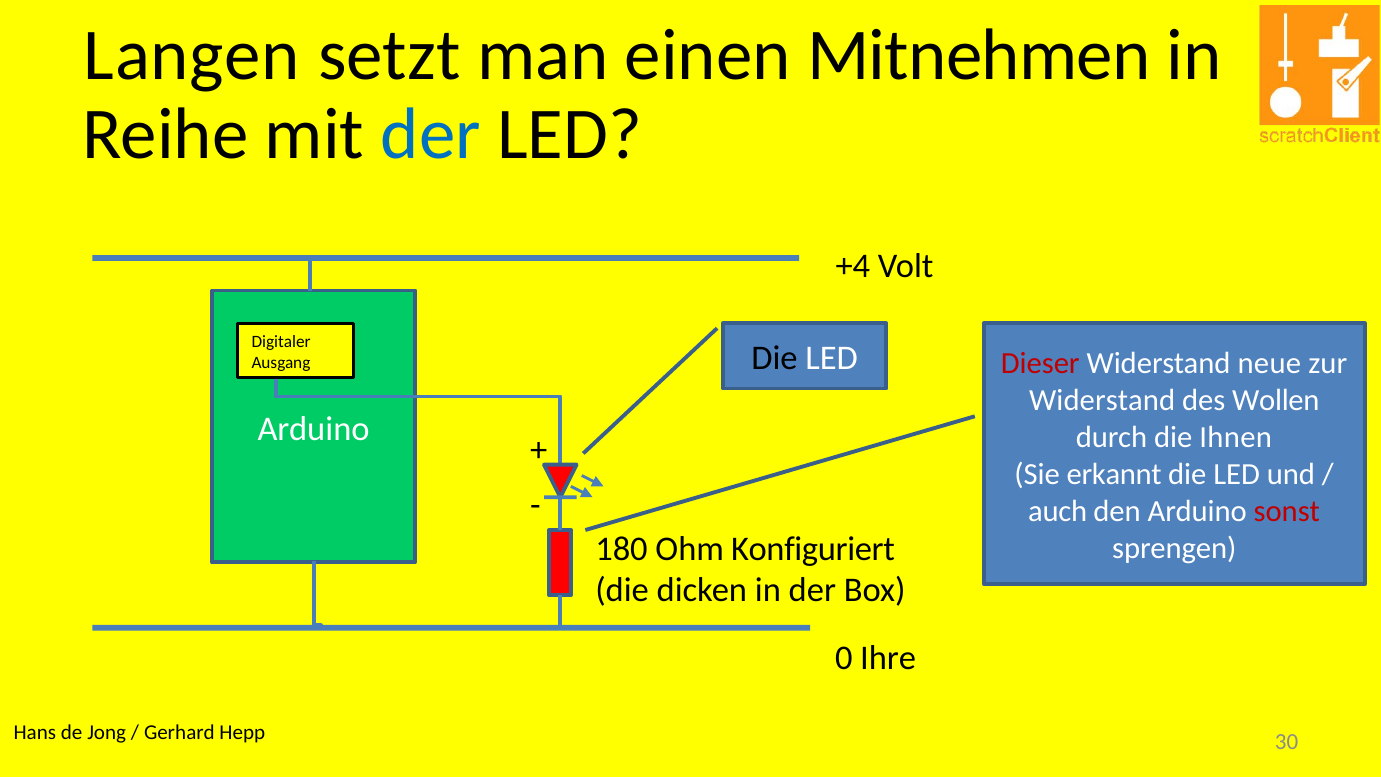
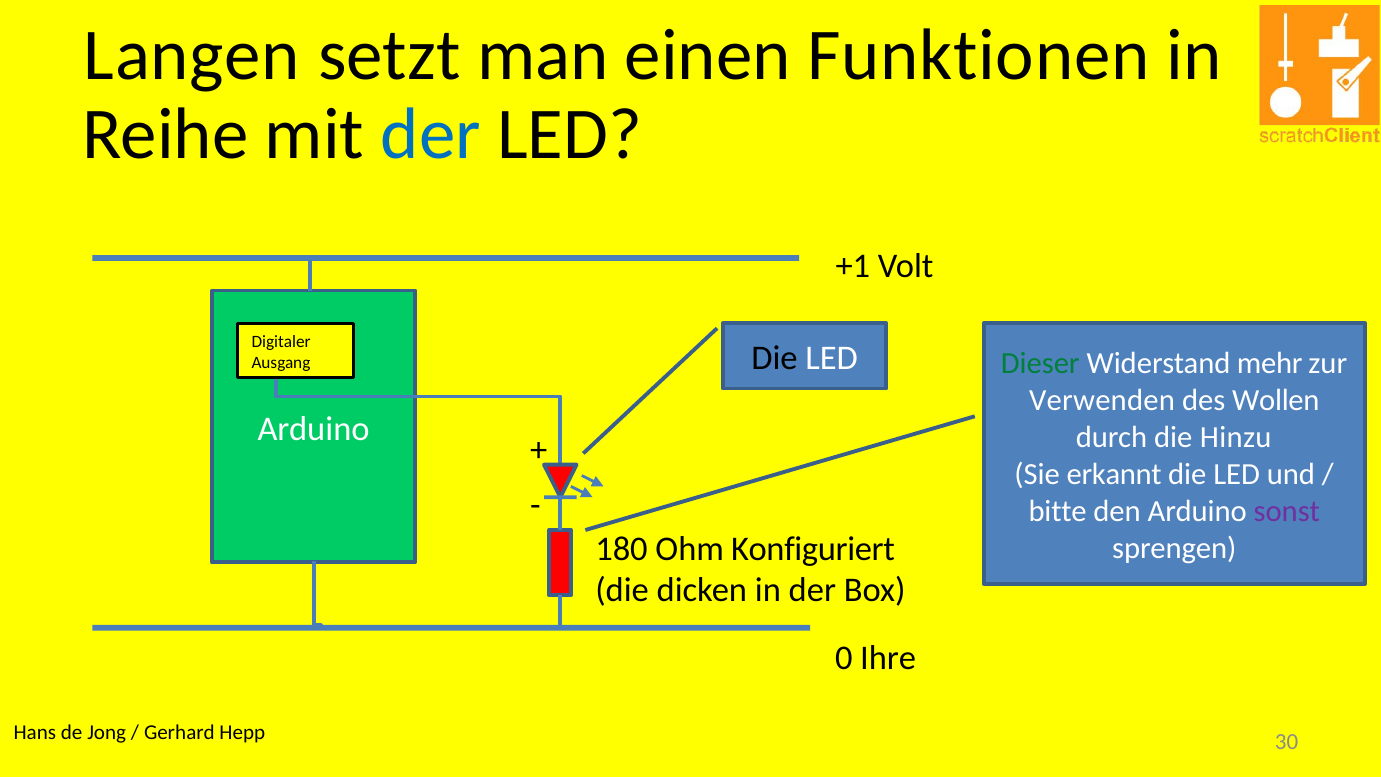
Mitnehmen: Mitnehmen -> Funktionen
+4: +4 -> +1
Dieser colour: red -> green
neue: neue -> mehr
Widerstand at (1102, 401): Widerstand -> Verwenden
Ihnen: Ihnen -> Hinzu
auch: auch -> bitte
sonst colour: red -> purple
